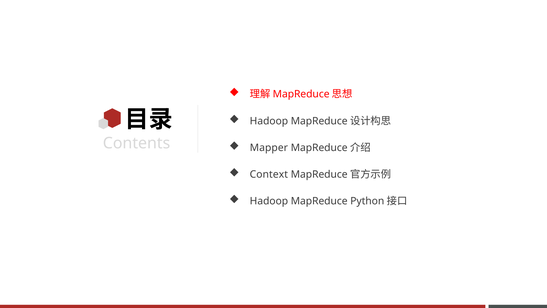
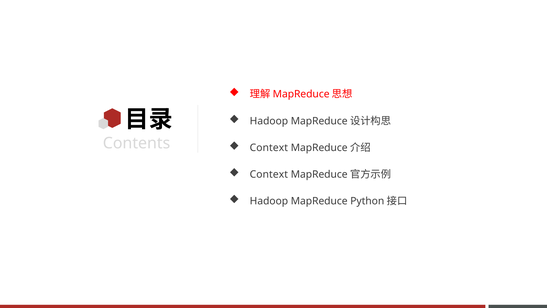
Mapper at (269, 148): Mapper -> Context
